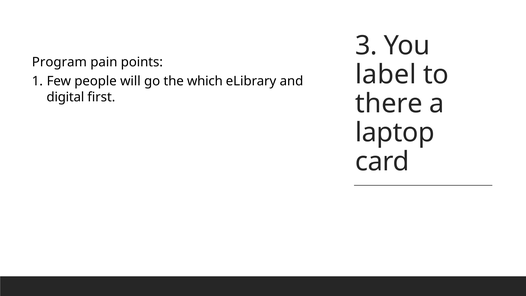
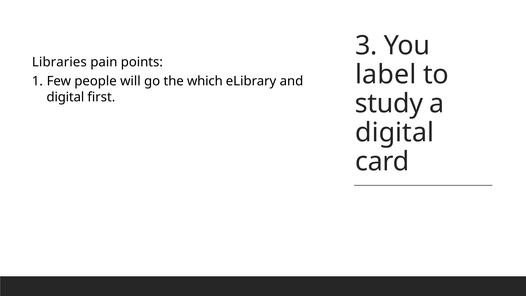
Program: Program -> Libraries
there: there -> study
laptop at (395, 133): laptop -> digital
